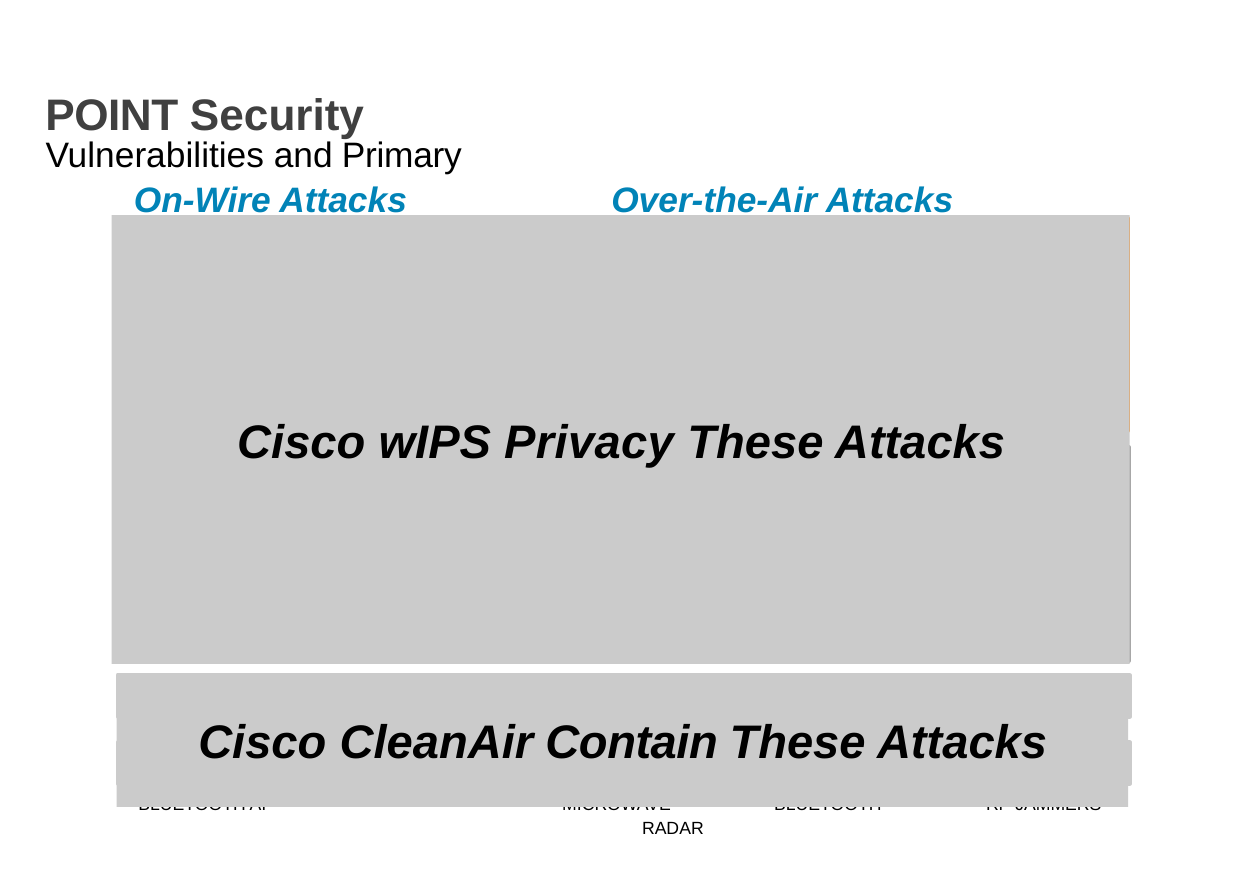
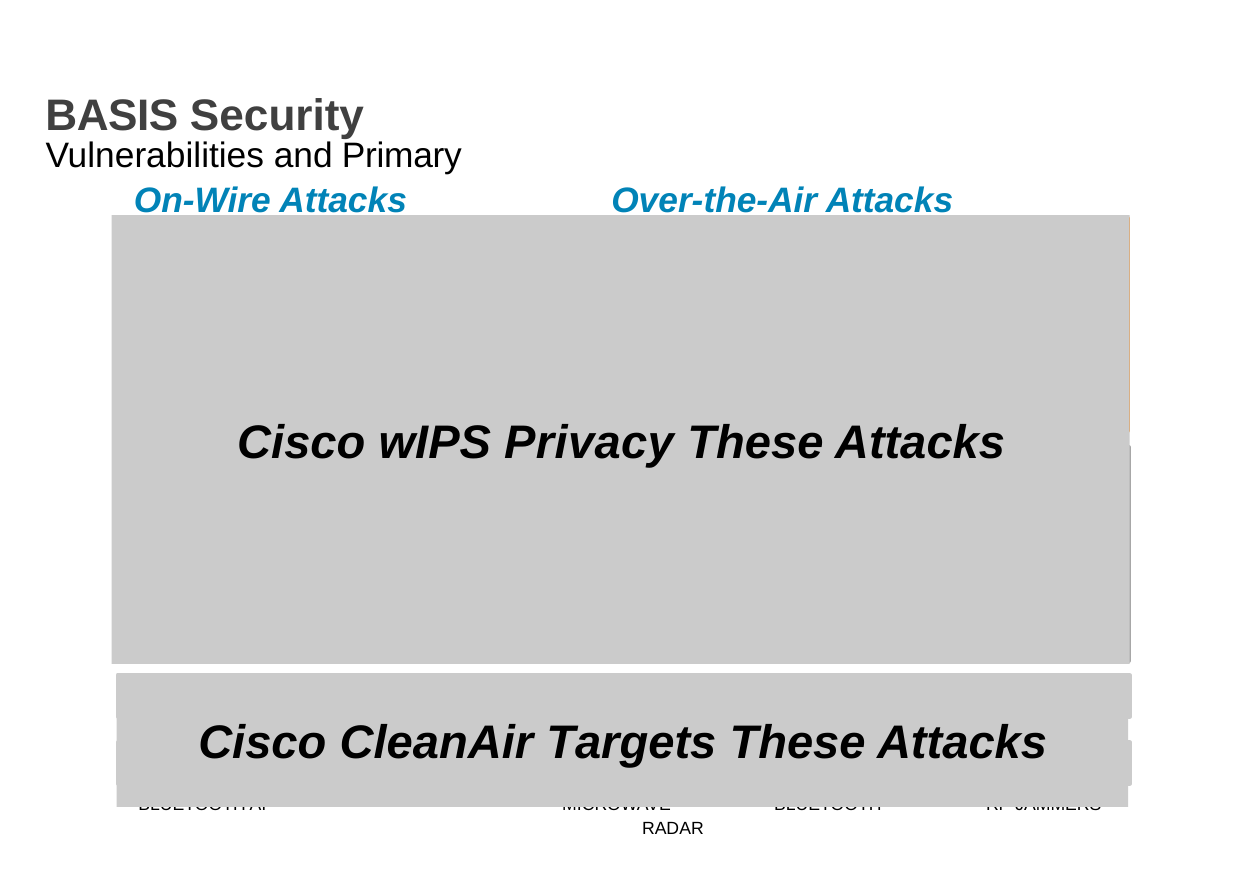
POINT: POINT -> BASIS
Contain: Contain -> Targets
